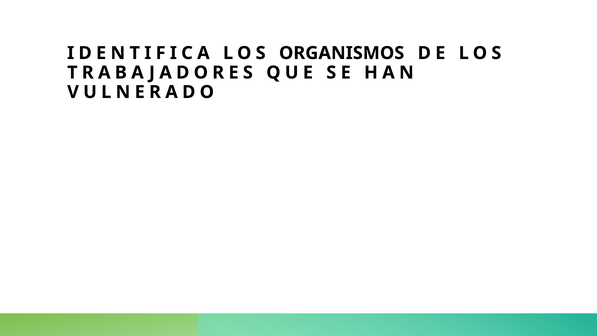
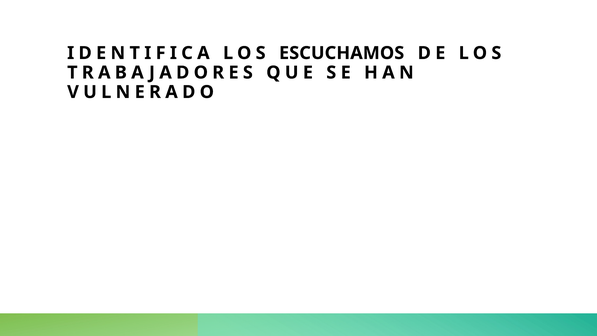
ORGANISMOS: ORGANISMOS -> ESCUCHAMOS
